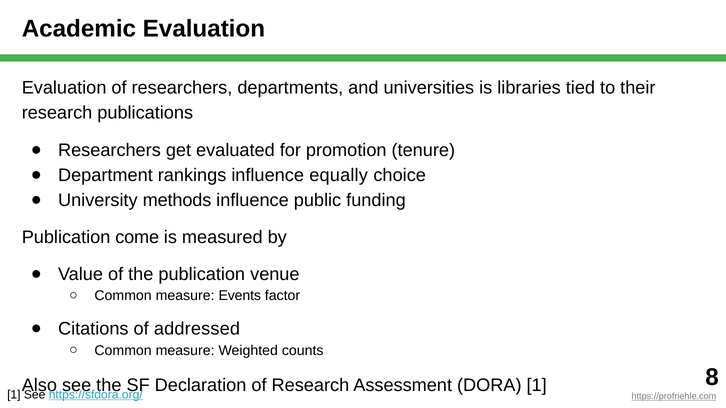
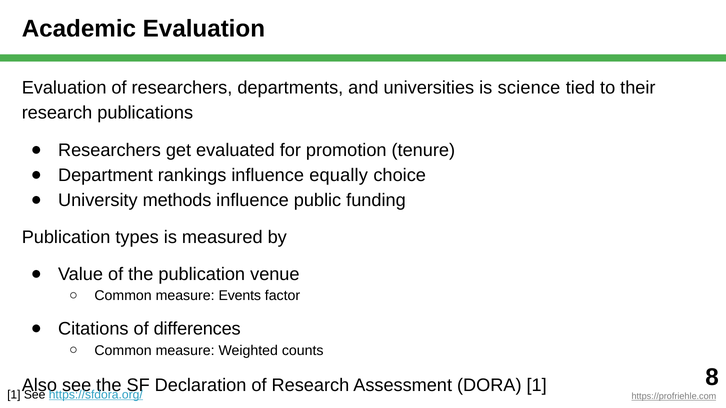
libraries: libraries -> science
come: come -> types
addressed: addressed -> differences
